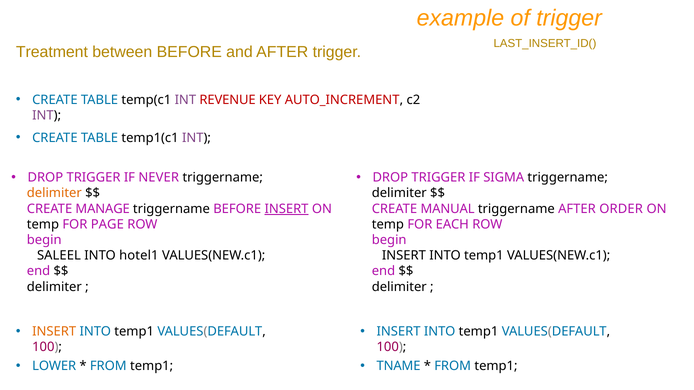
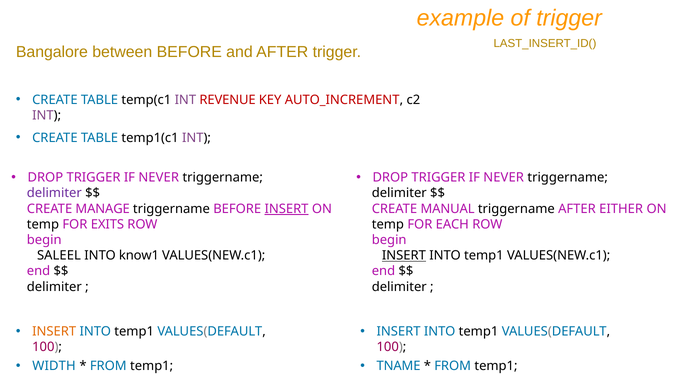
Treatment: Treatment -> Bangalore
SIGMA at (504, 178): SIGMA -> NEVER
delimiter at (54, 193) colour: orange -> purple
ORDER: ORDER -> EITHER
PAGE: PAGE -> EXITS
hotel1: hotel1 -> know1
INSERT at (404, 256) underline: none -> present
LOWER: LOWER -> WIDTH
